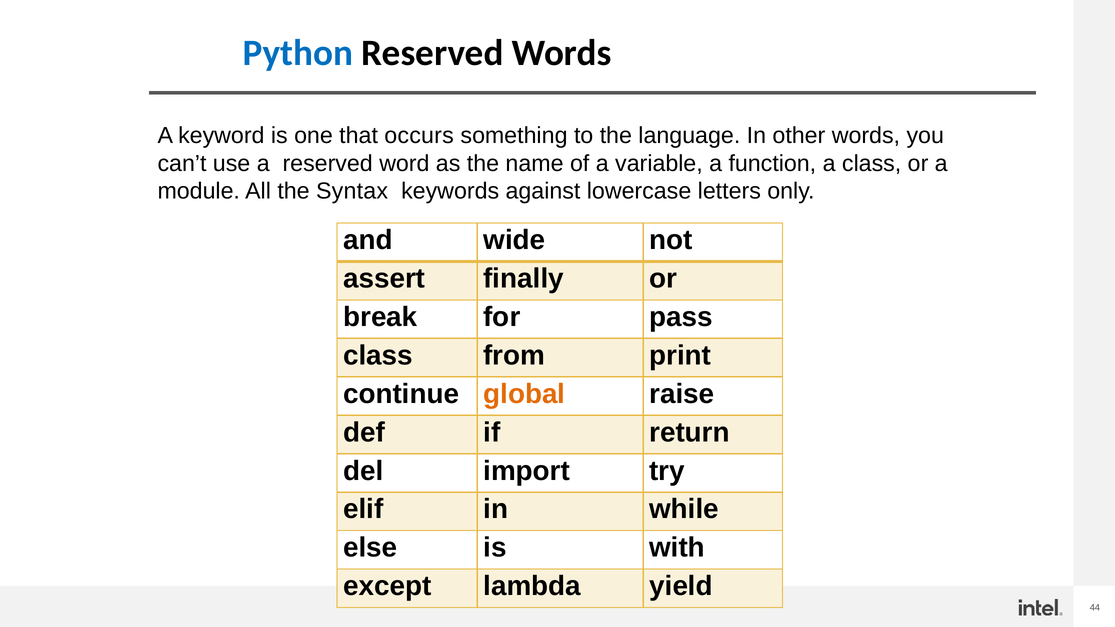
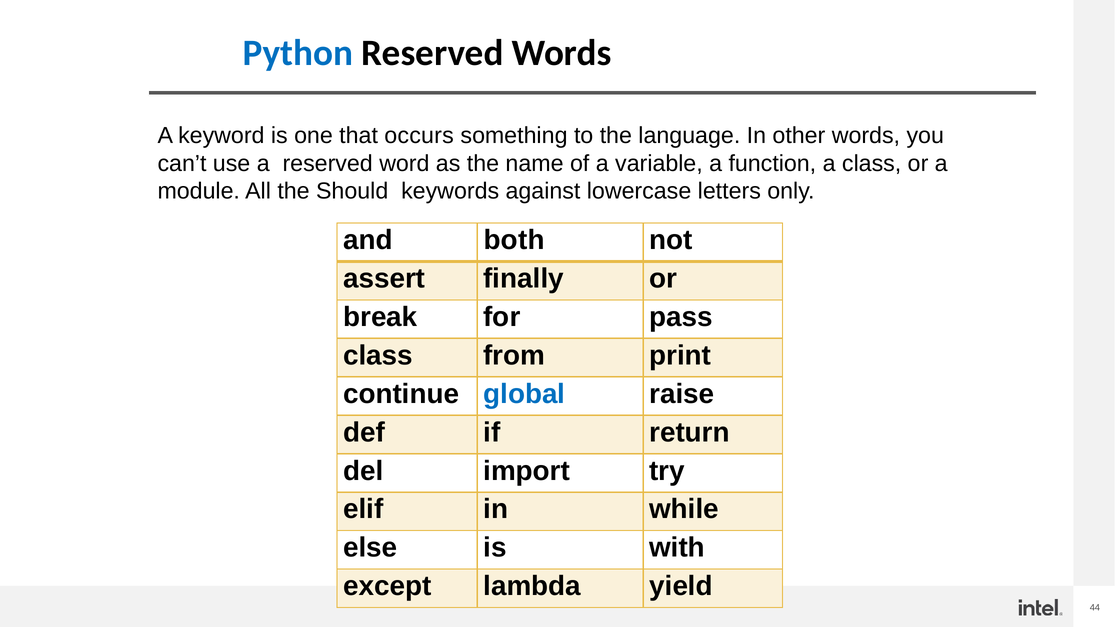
Syntax: Syntax -> Should
wide: wide -> both
global colour: orange -> blue
